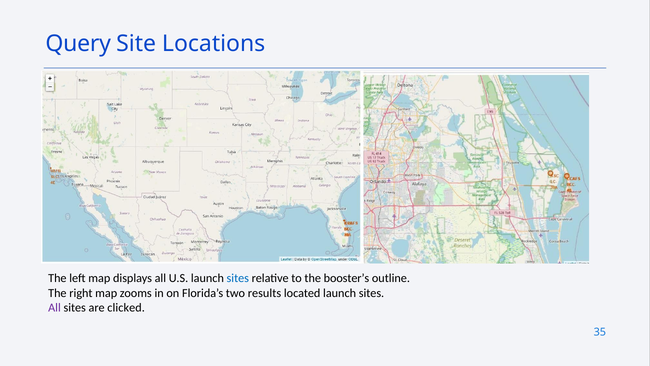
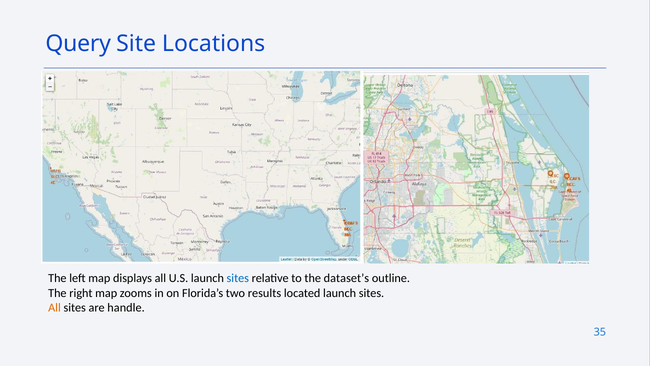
booster’s: booster’s -> dataset’s
All at (55, 307) colour: purple -> orange
clicked: clicked -> handle
